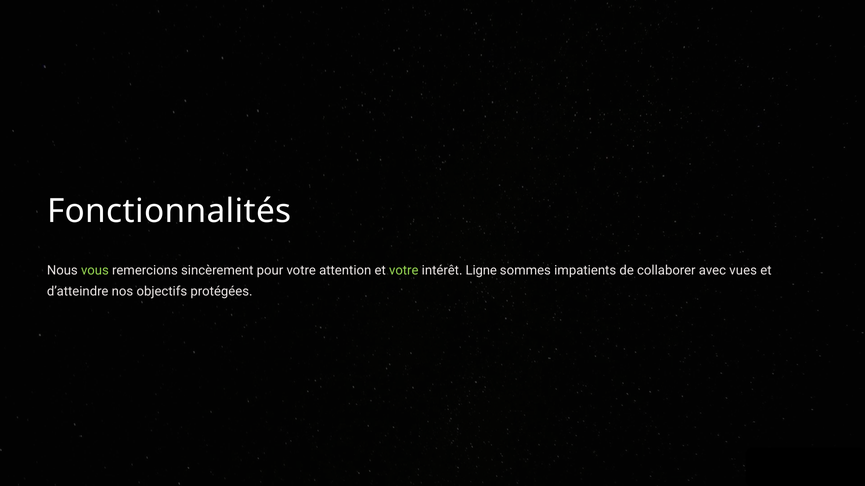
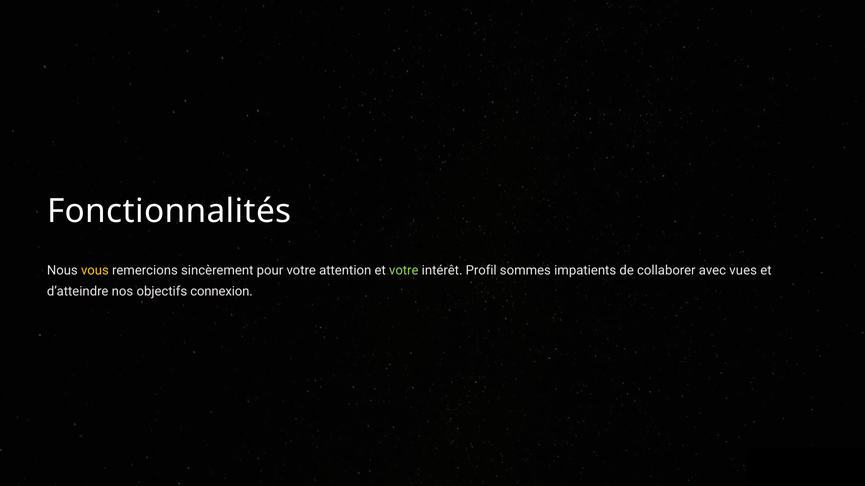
vous colour: light green -> yellow
Ligne: Ligne -> Profil
protégées: protégées -> connexion
